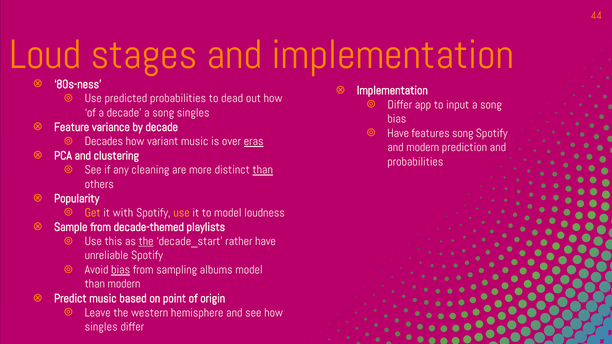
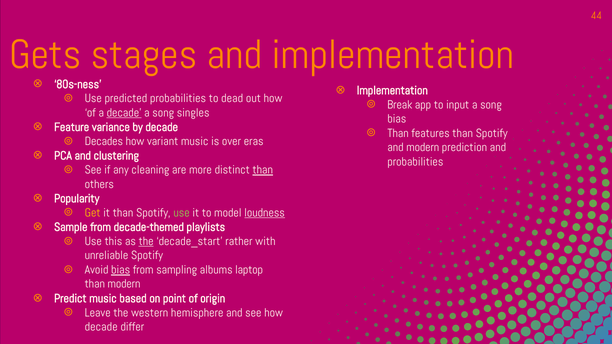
Loud: Loud -> Gets
Differ at (400, 105): Differ -> Break
decade at (124, 113) underline: none -> present
Have at (398, 133): Have -> Than
features song: song -> than
eras underline: present -> none
it with: with -> than
use at (182, 213) colour: yellow -> light green
loudness underline: none -> present
rather have: have -> with
albums model: model -> laptop
singles at (101, 327): singles -> decade
